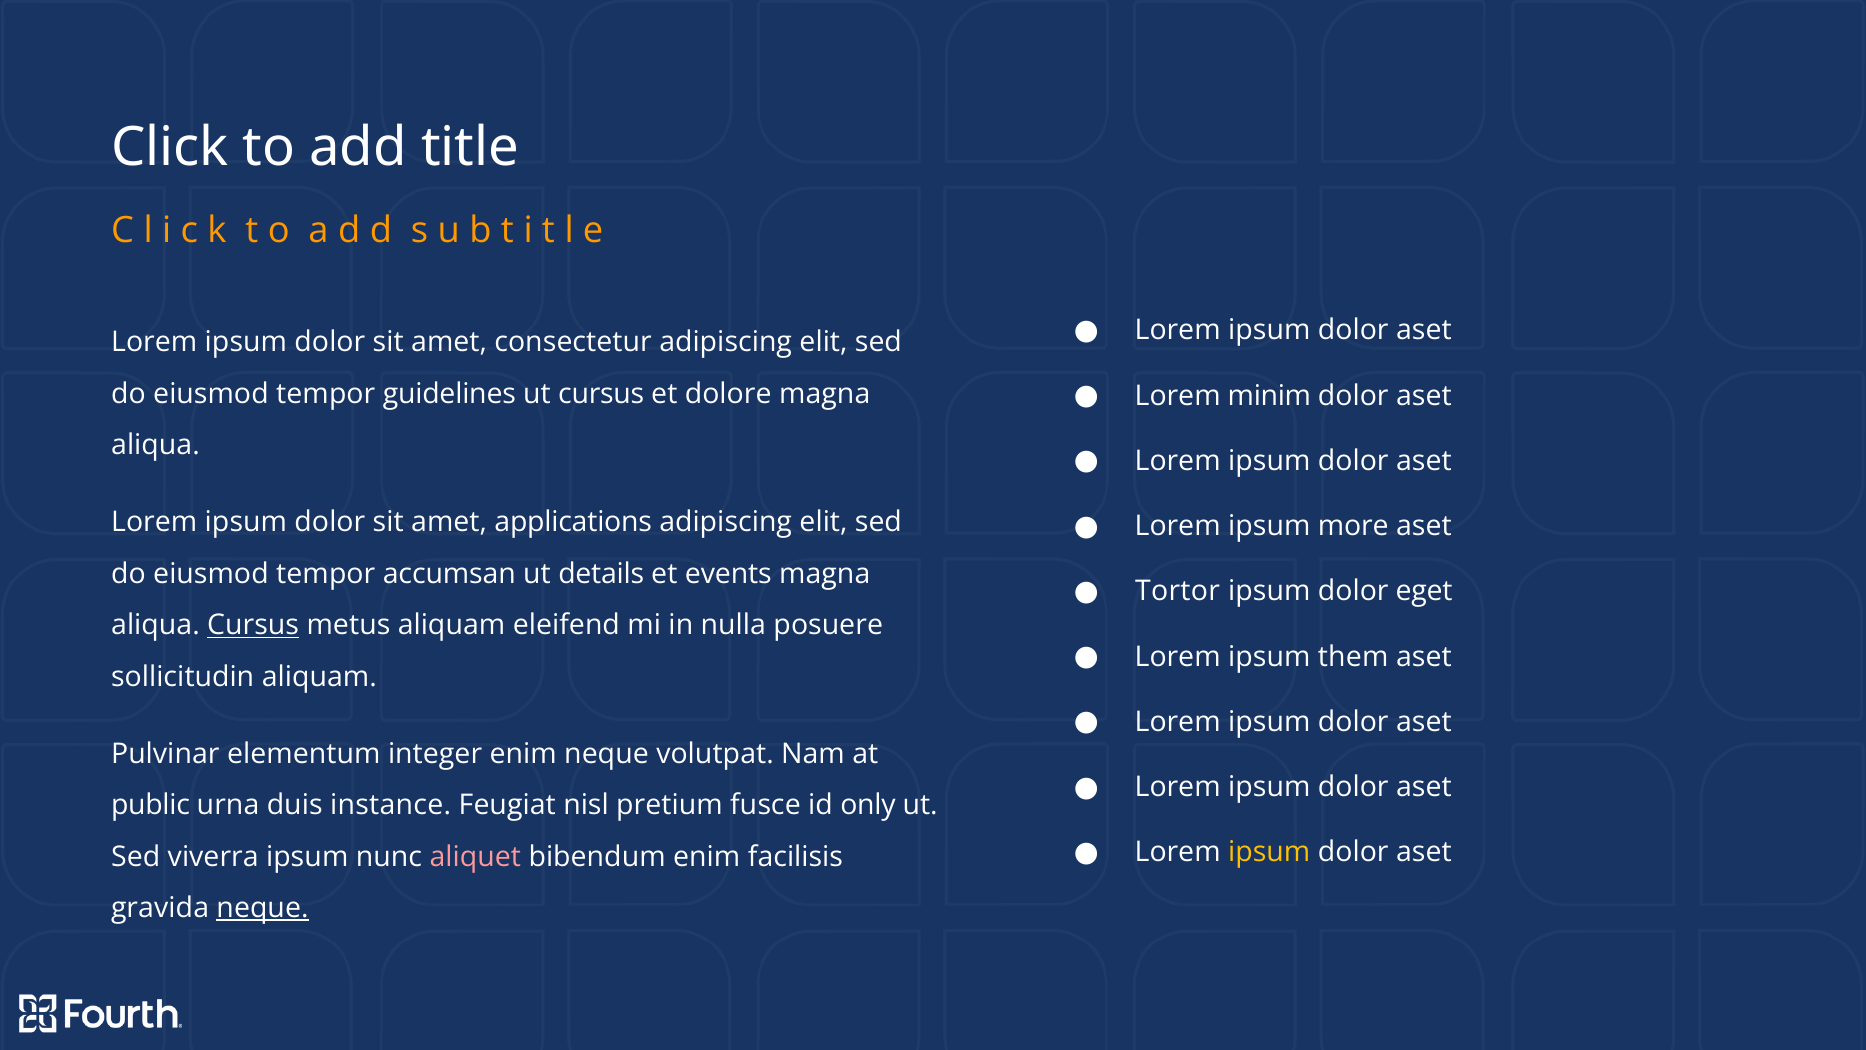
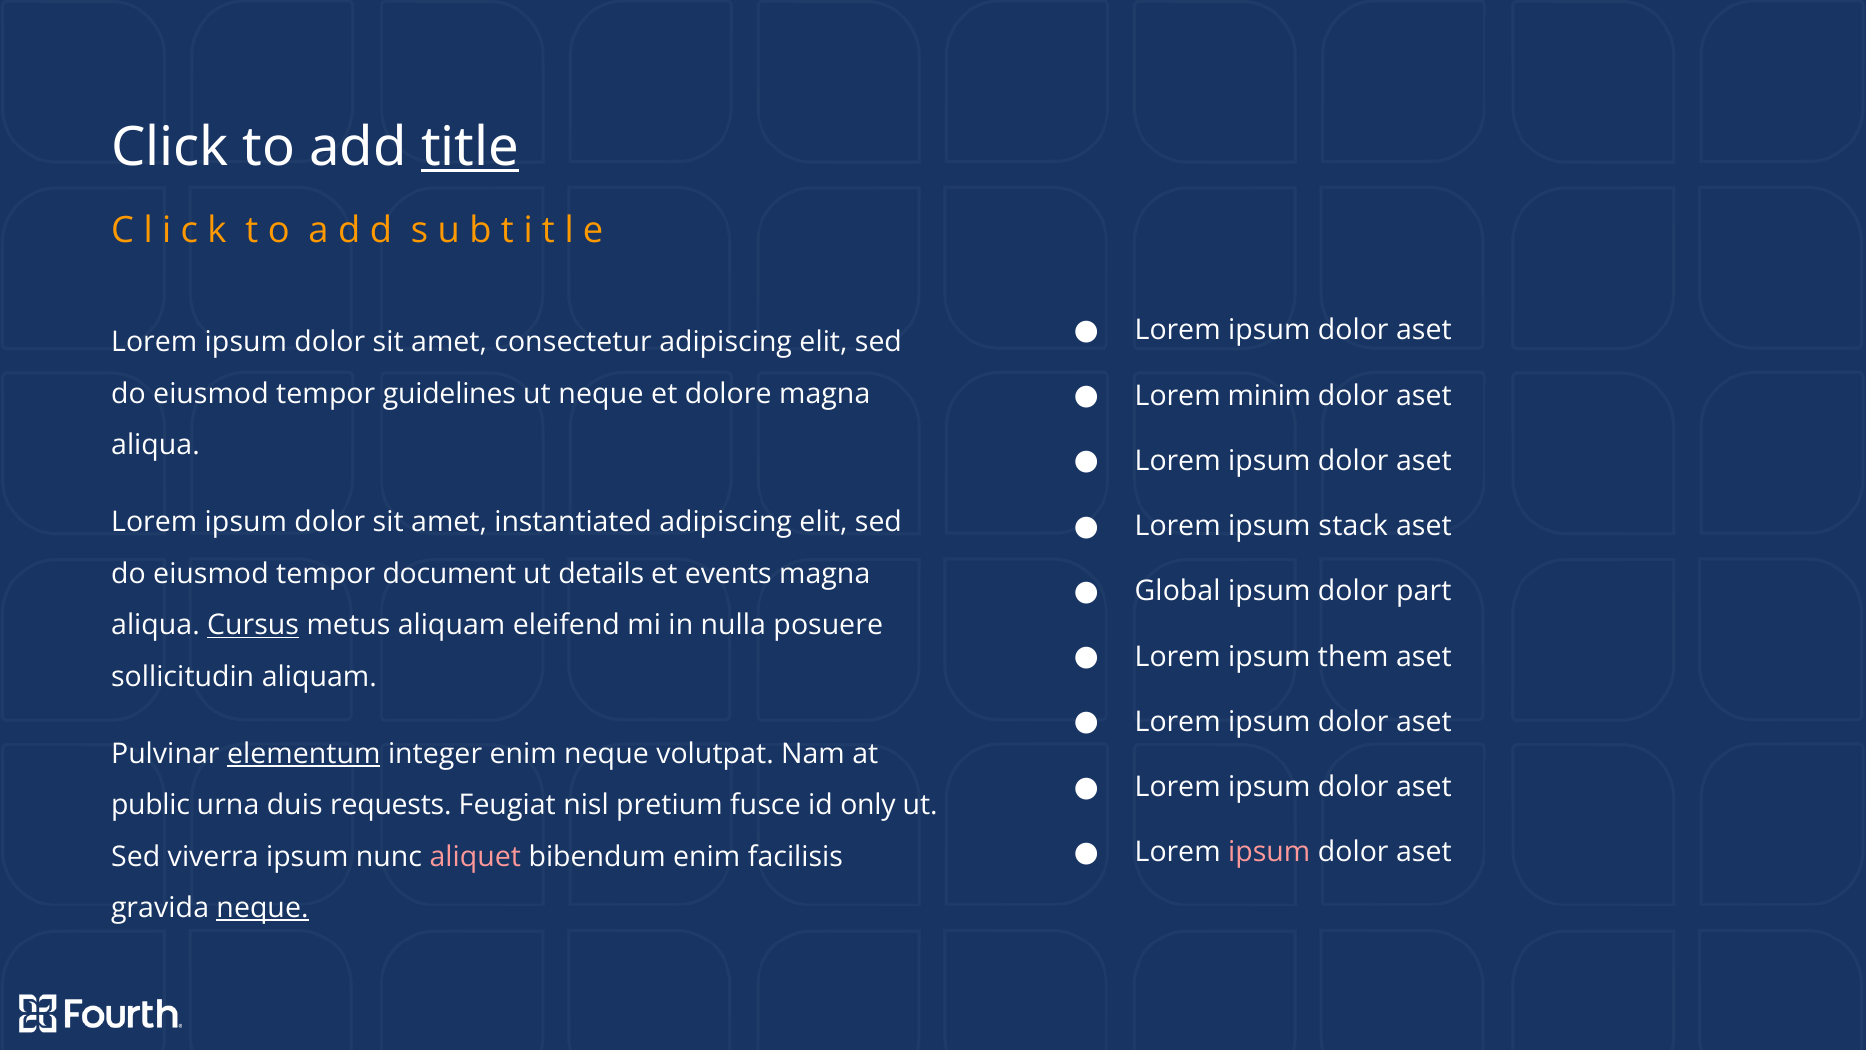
title underline: none -> present
ut cursus: cursus -> neque
applications: applications -> instantiated
more: more -> stack
accumsan: accumsan -> document
Tortor: Tortor -> Global
eget: eget -> part
elementum underline: none -> present
instance: instance -> requests
ipsum at (1269, 852) colour: yellow -> pink
